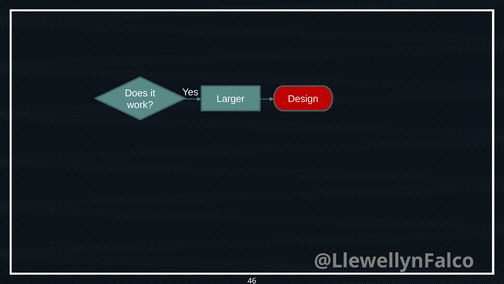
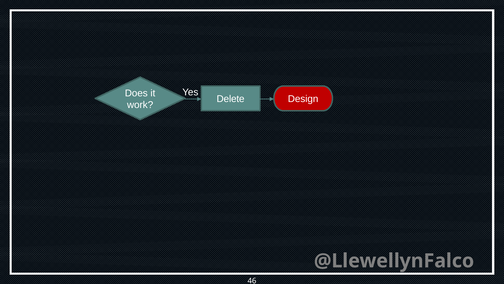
Larger: Larger -> Delete
